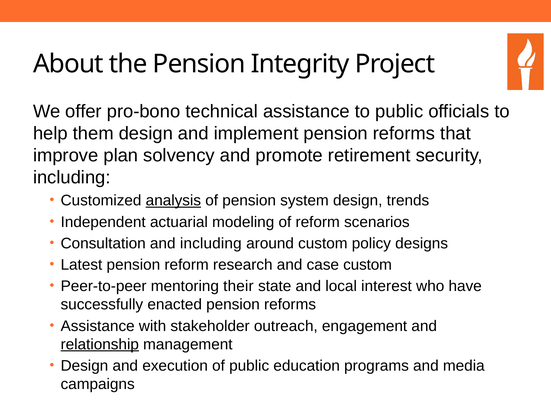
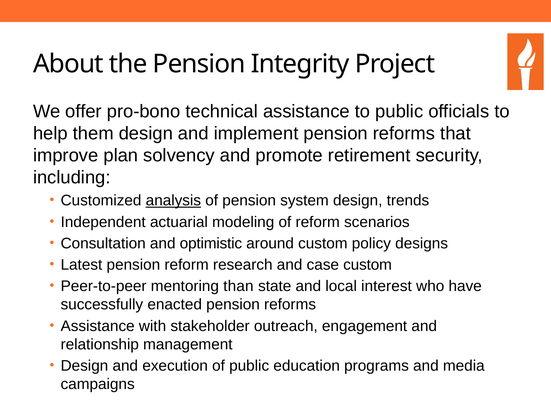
and including: including -> optimistic
their: their -> than
relationship underline: present -> none
